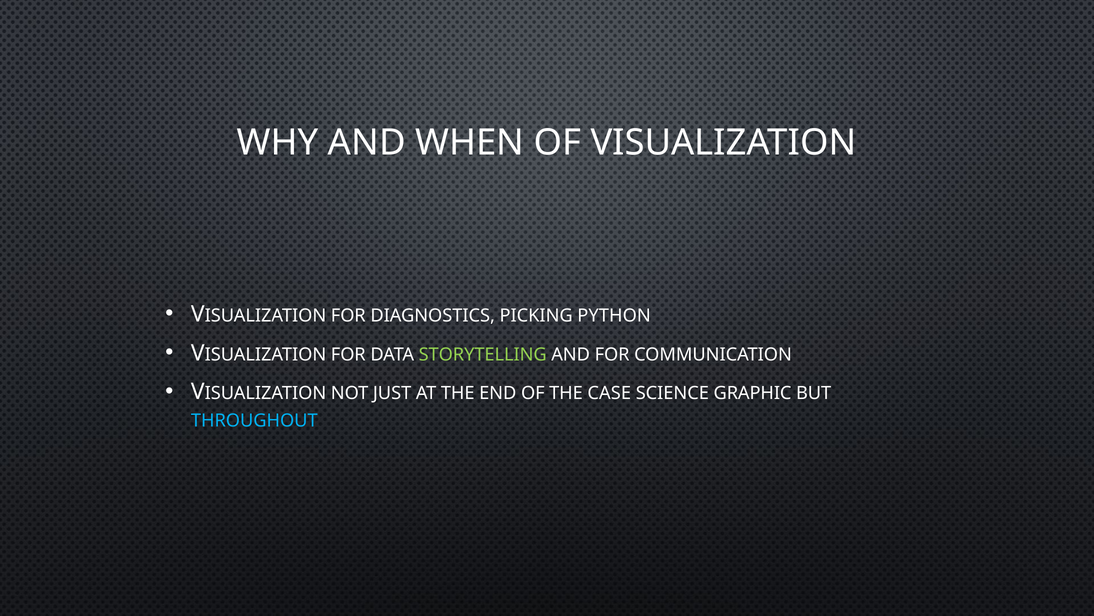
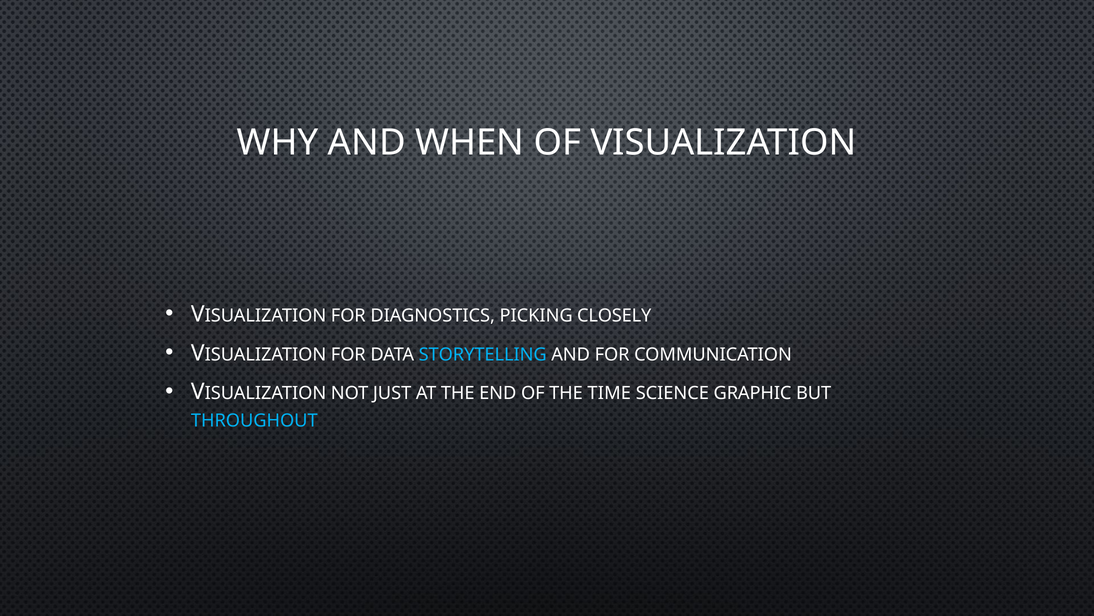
PYTHON: PYTHON -> CLOSELY
STORYTELLING colour: light green -> light blue
CASE: CASE -> TIME
